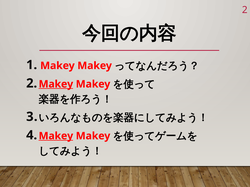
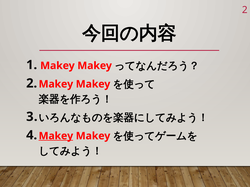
Makey at (56, 84) underline: present -> none
